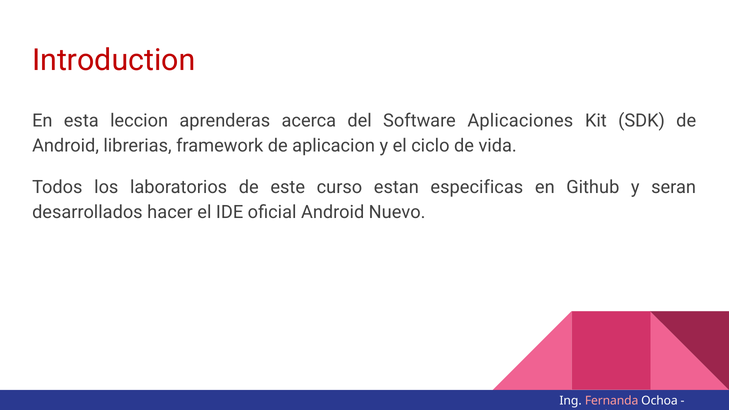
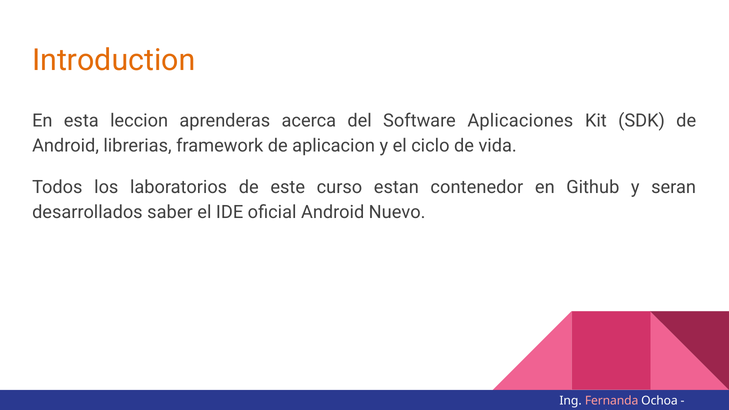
Introduction colour: red -> orange
especificas: especificas -> contenedor
hacer: hacer -> saber
